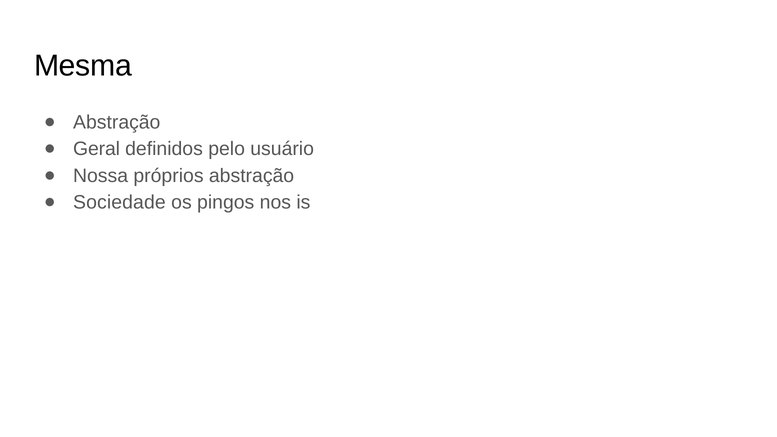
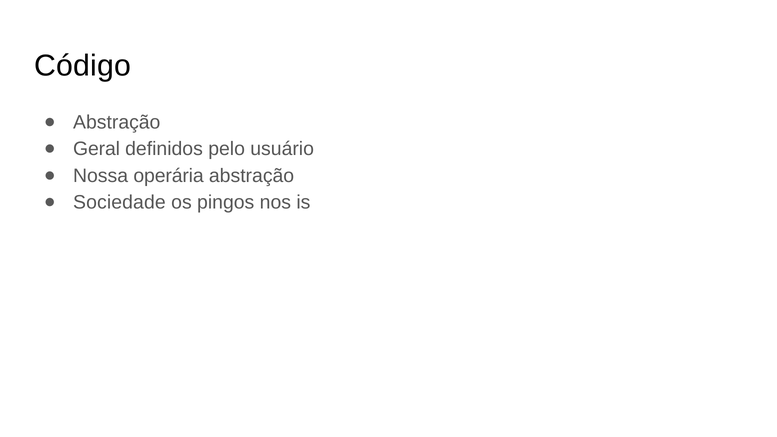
Mesma: Mesma -> Código
próprios: próprios -> operária
